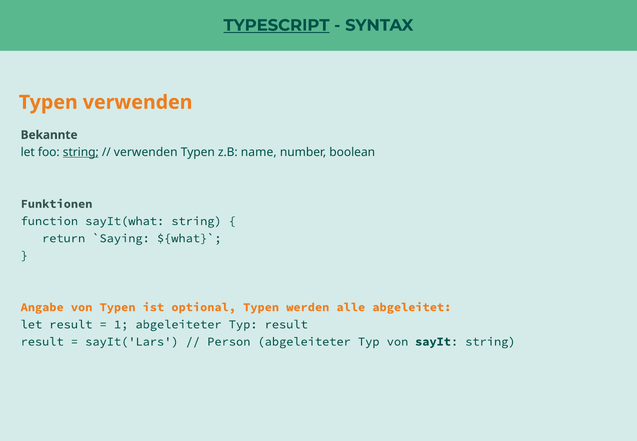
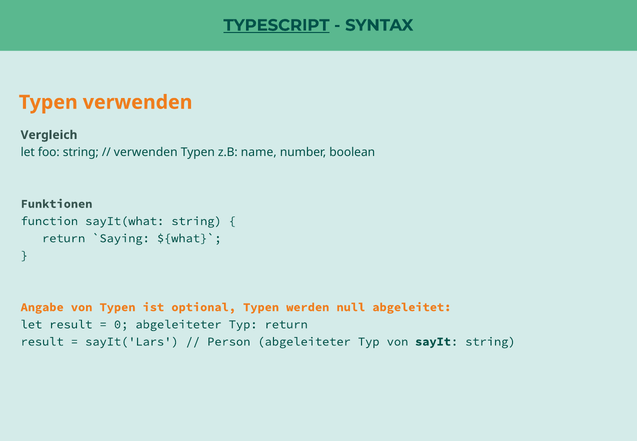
Bekannte: Bekannte -> Vergleich
string at (81, 152) underline: present -> none
alle: alle -> null
1: 1 -> 0
Typ result: result -> return
